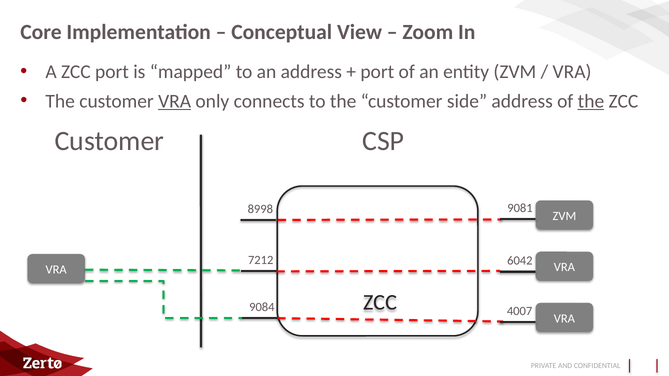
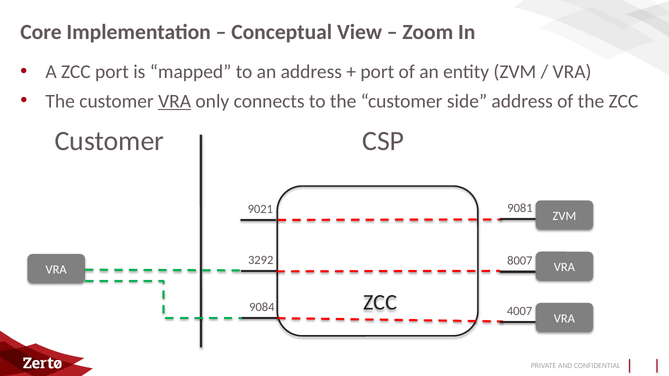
the at (591, 101) underline: present -> none
8998: 8998 -> 9021
7212: 7212 -> 3292
6042: 6042 -> 8007
